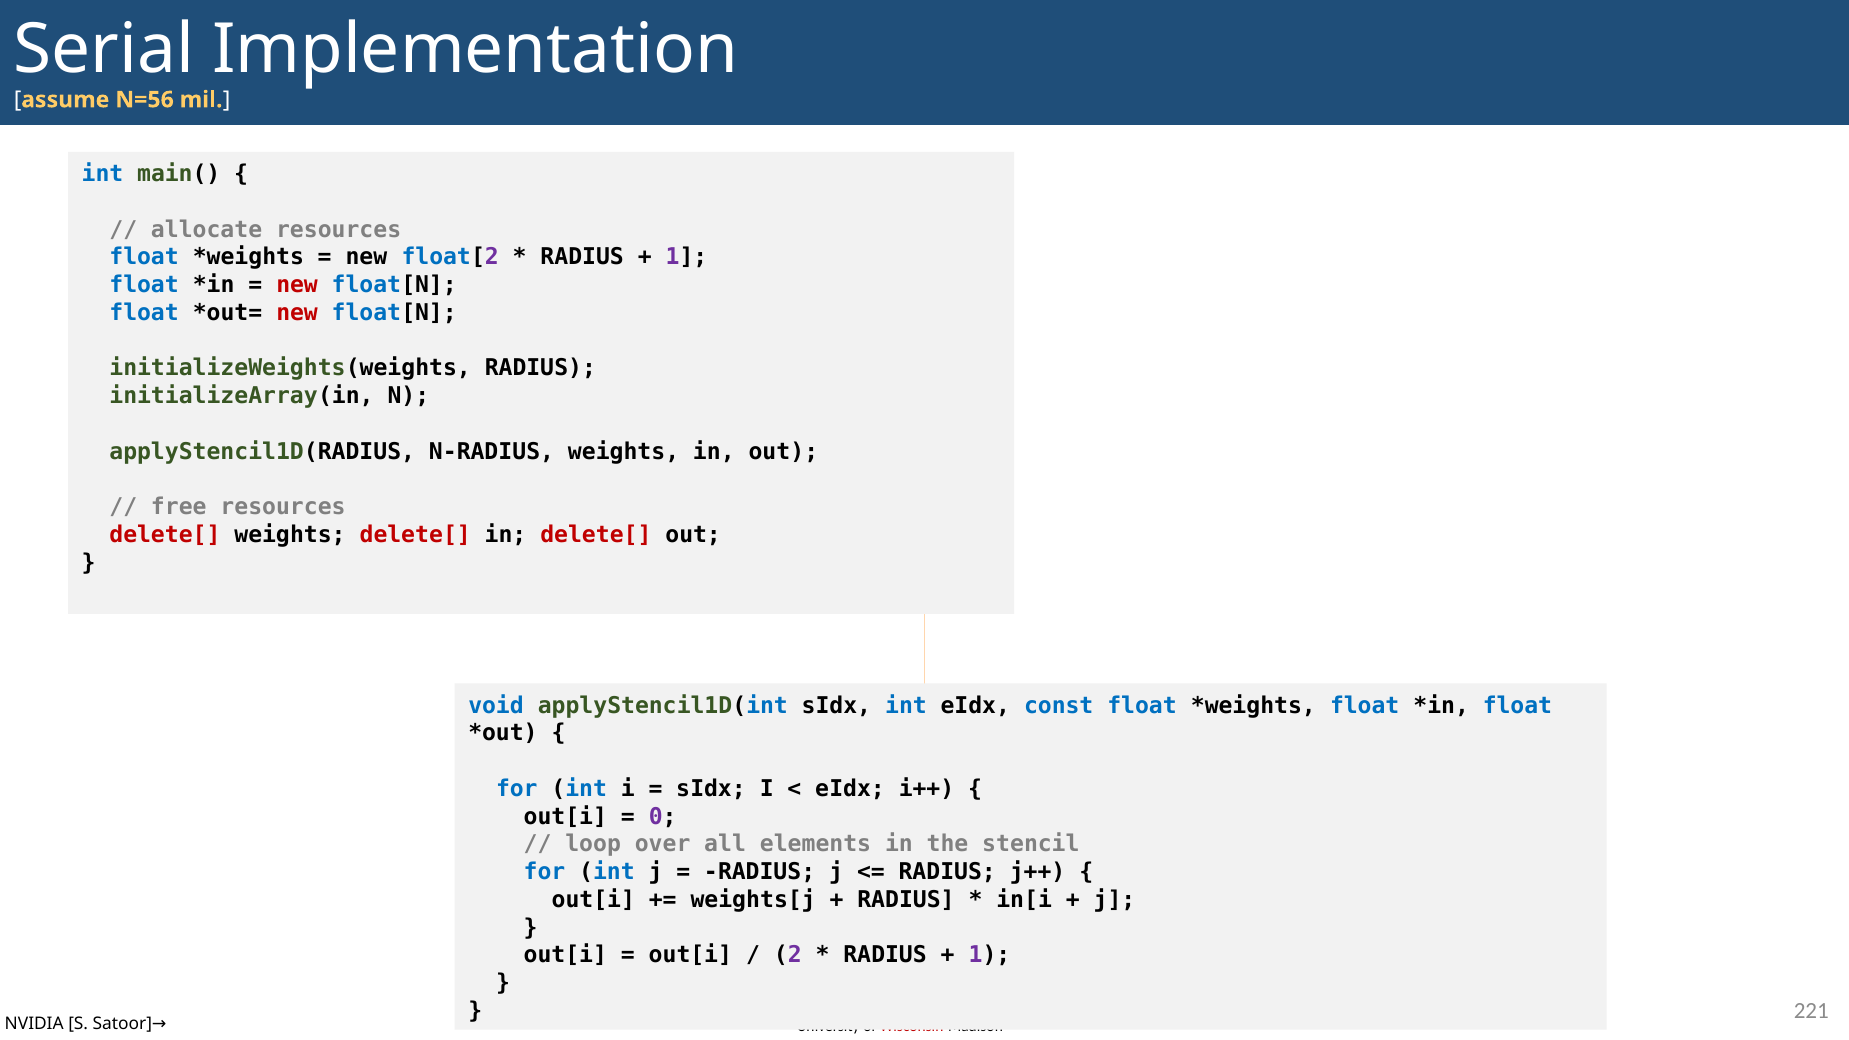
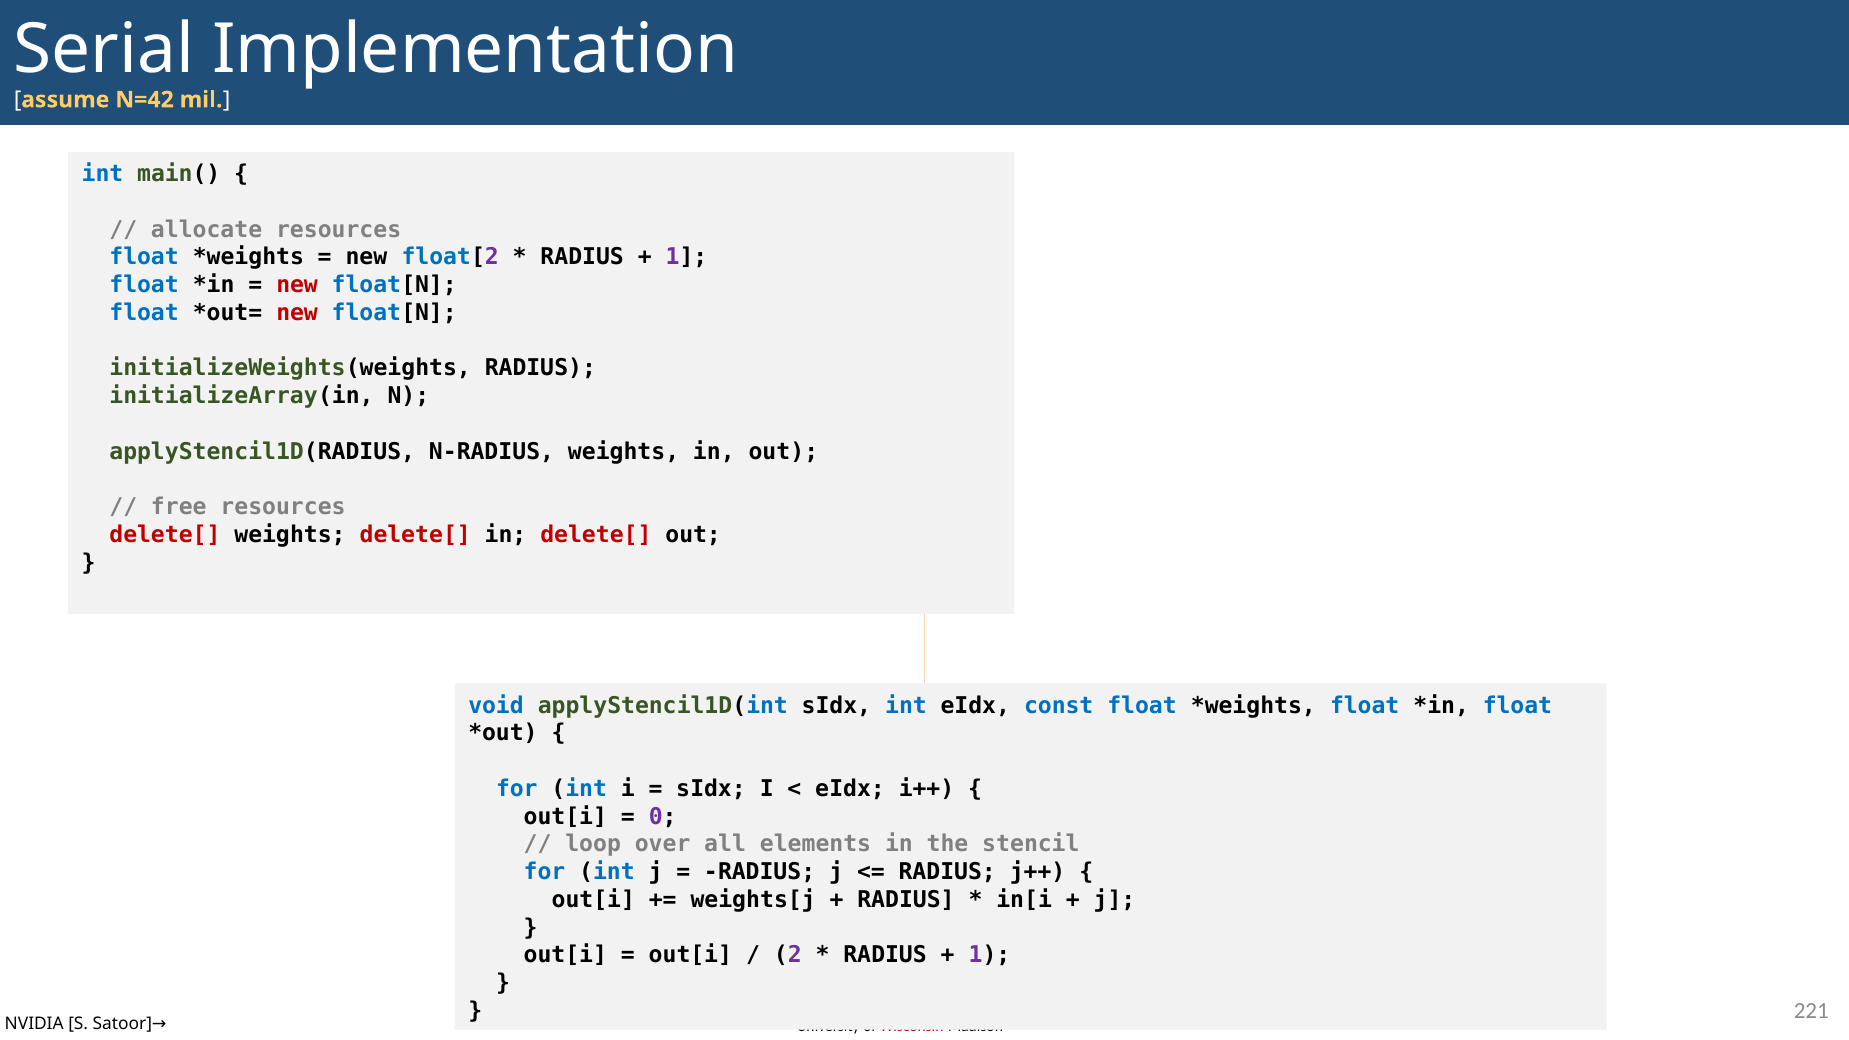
N=56: N=56 -> N=42
